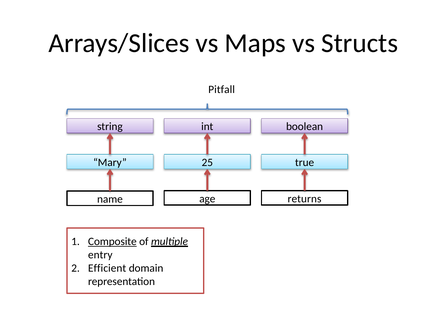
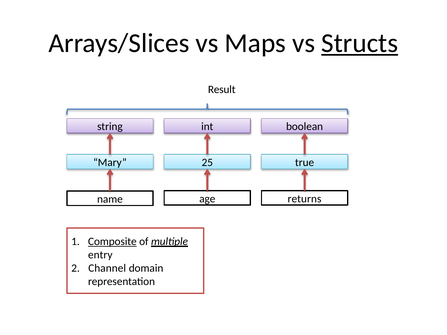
Structs underline: none -> present
Pitfall: Pitfall -> Result
Efficient: Efficient -> Channel
